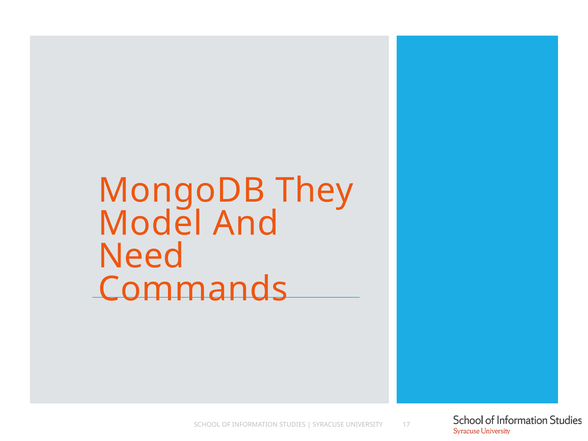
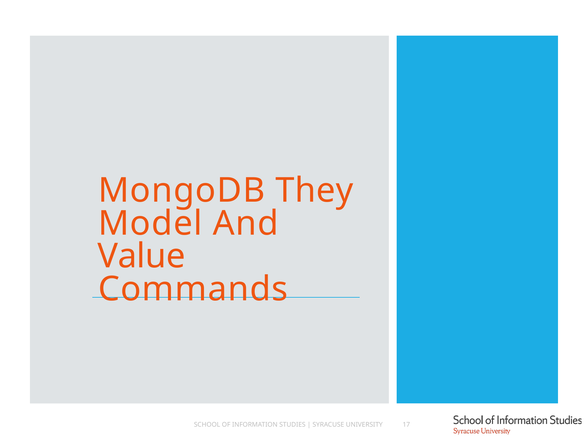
Need: Need -> Value
